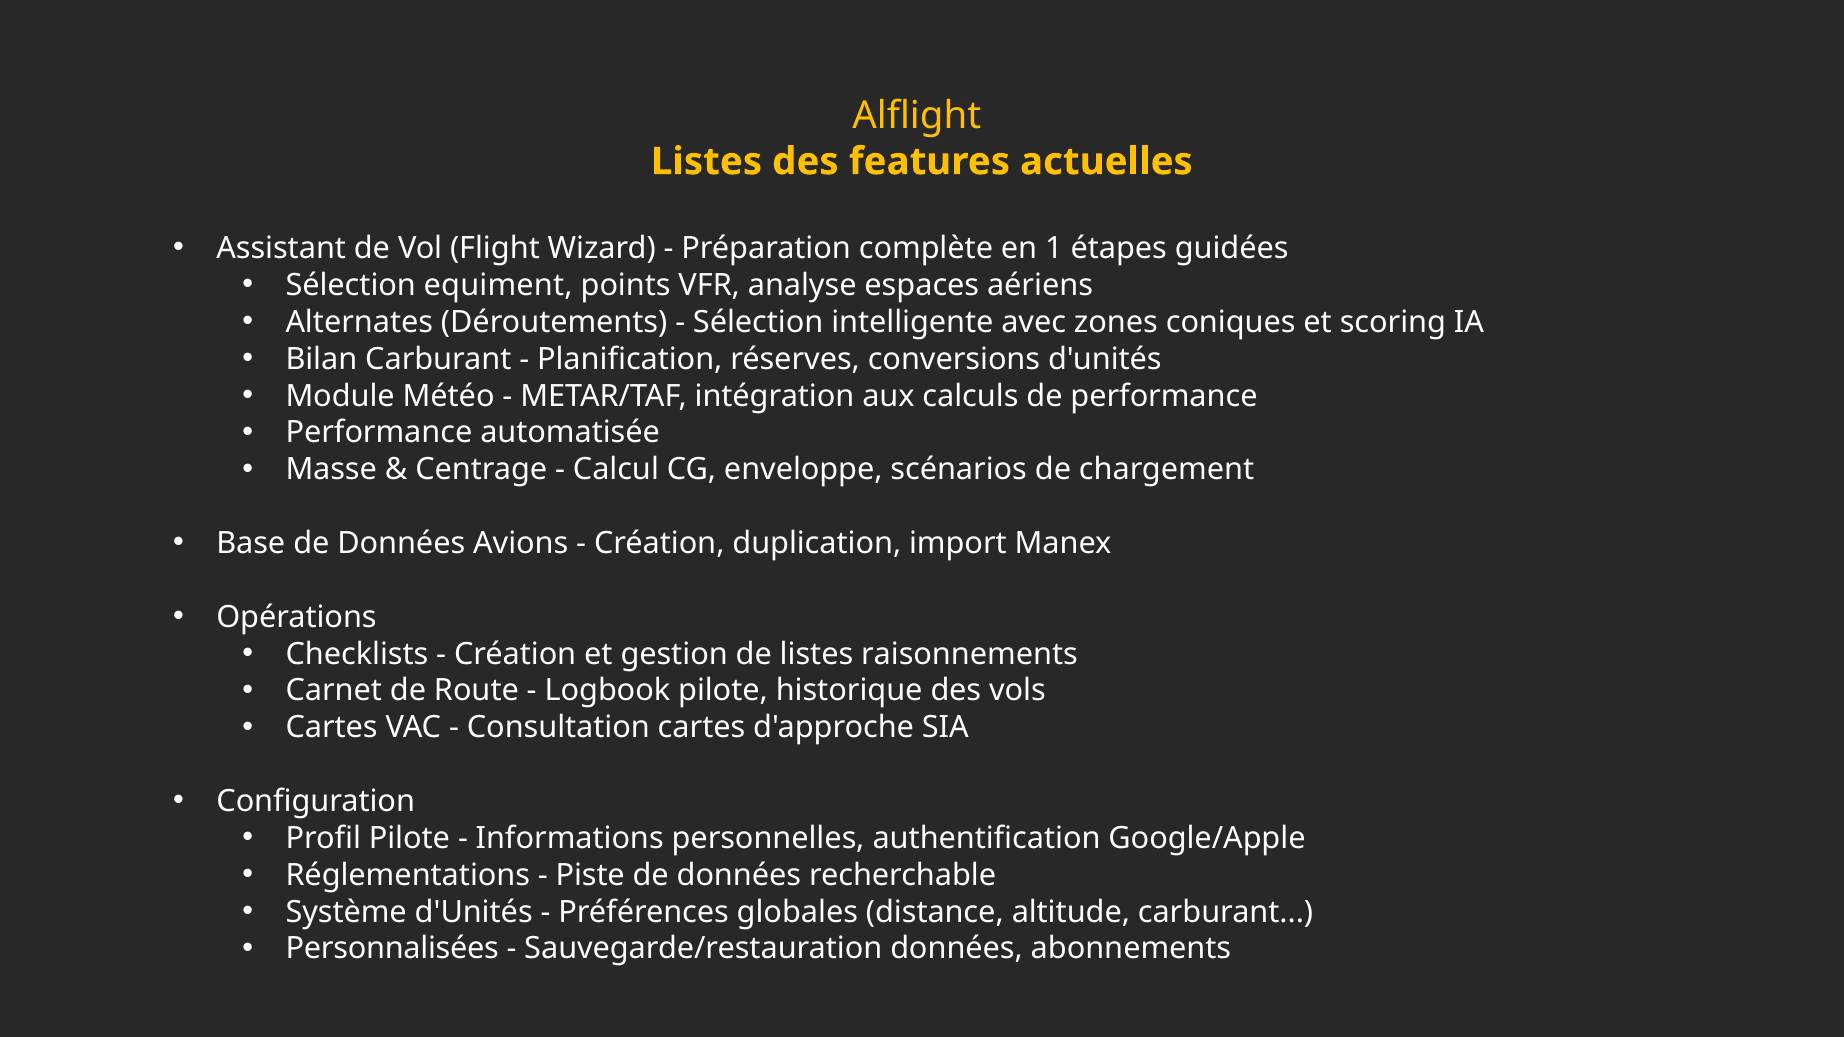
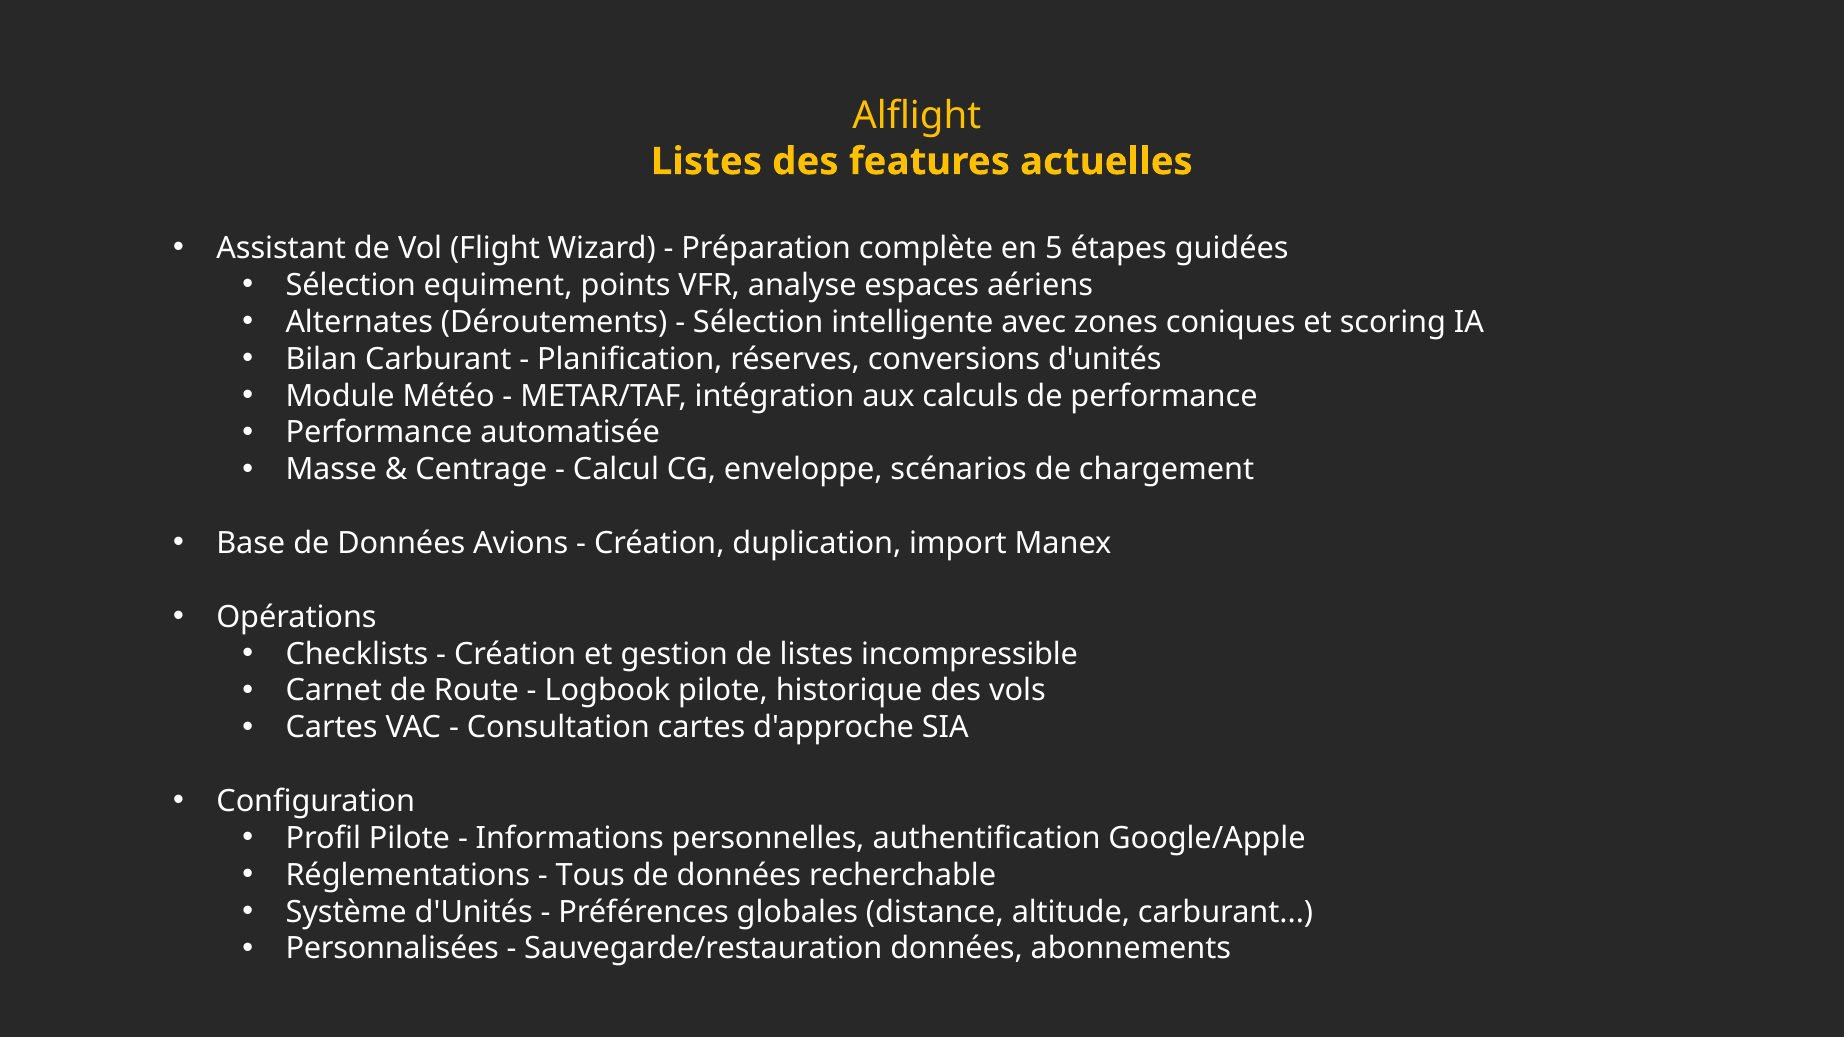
1: 1 -> 5
raisonnements: raisonnements -> incompressible
Piste: Piste -> Tous
